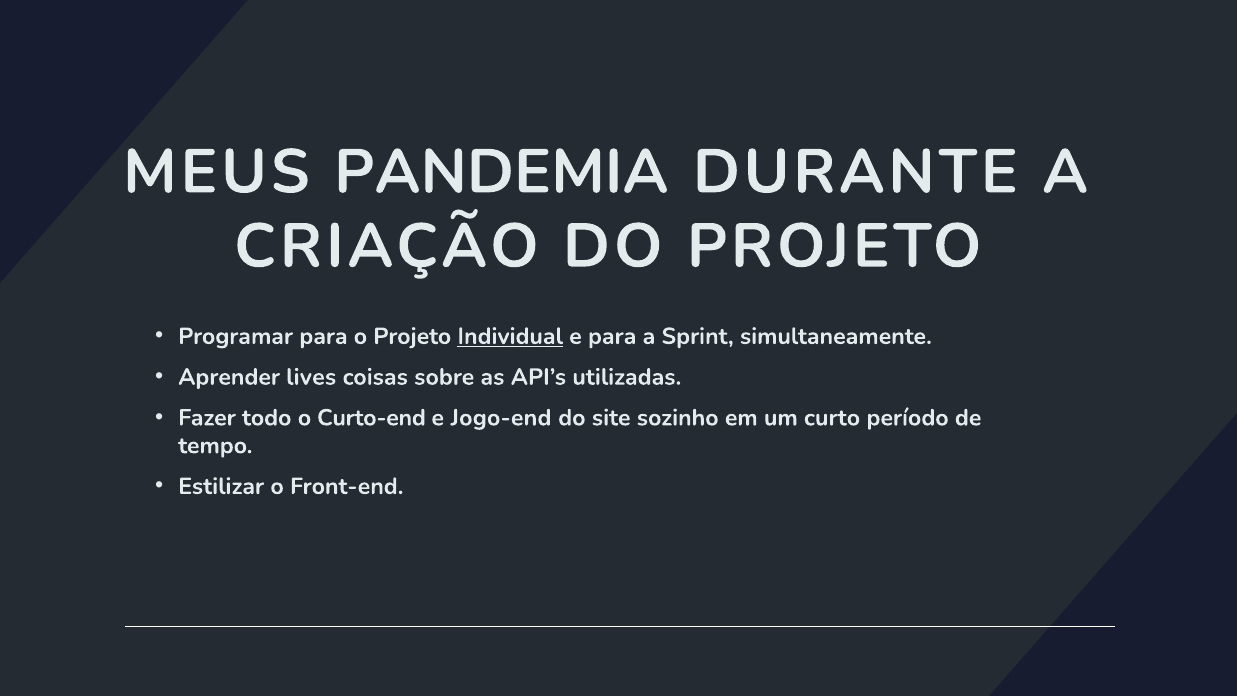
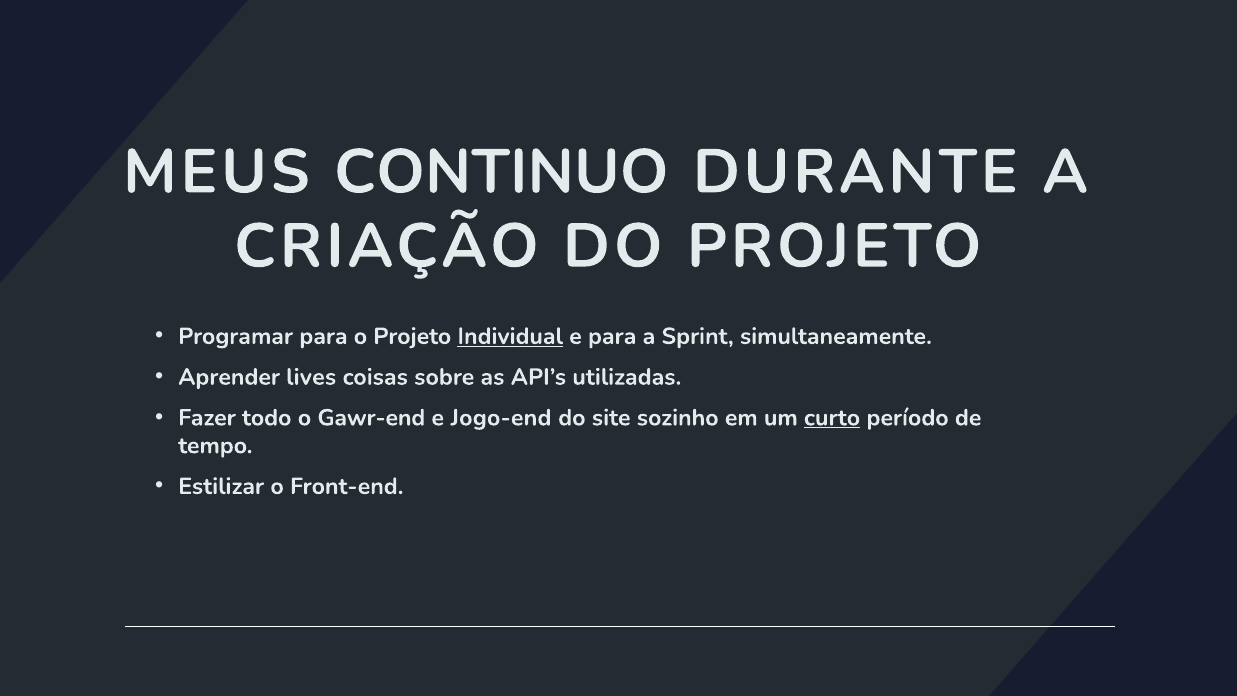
PANDEMIA: PANDEMIA -> CONTINUO
Curto-end: Curto-end -> Gawr-end
curto underline: none -> present
